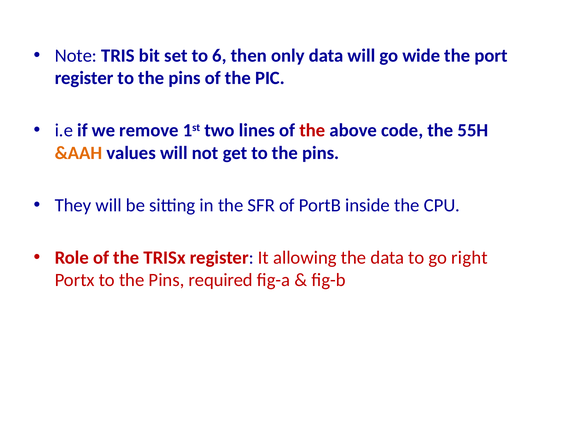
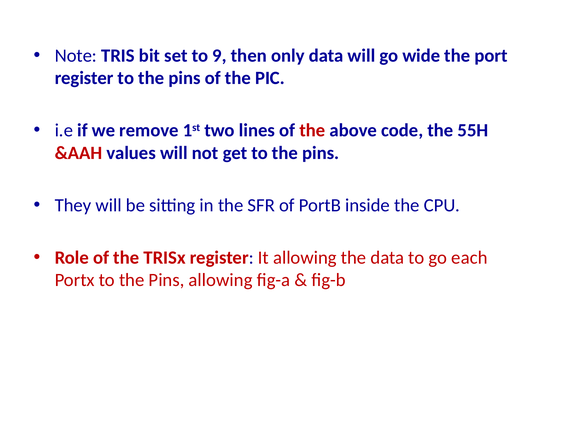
6: 6 -> 9
&AAH colour: orange -> red
right: right -> each
Pins required: required -> allowing
